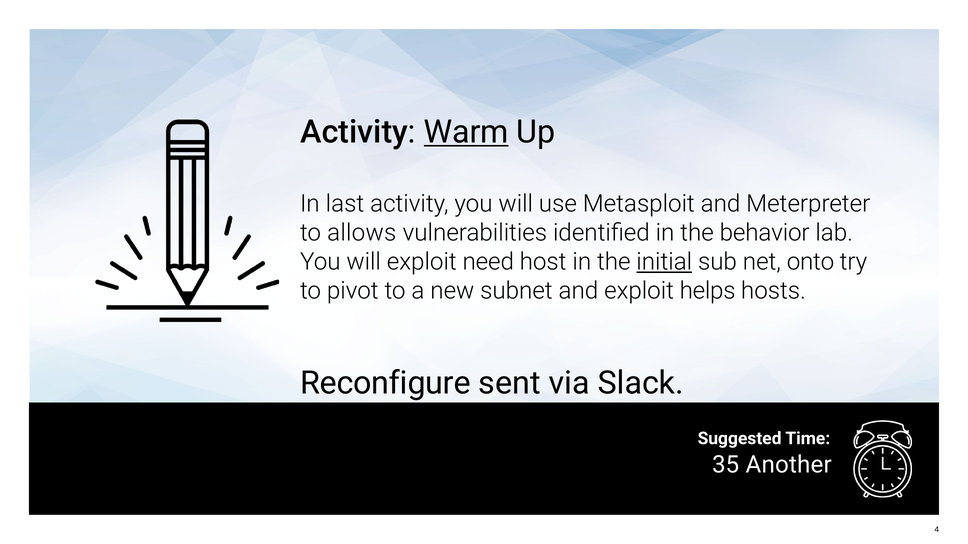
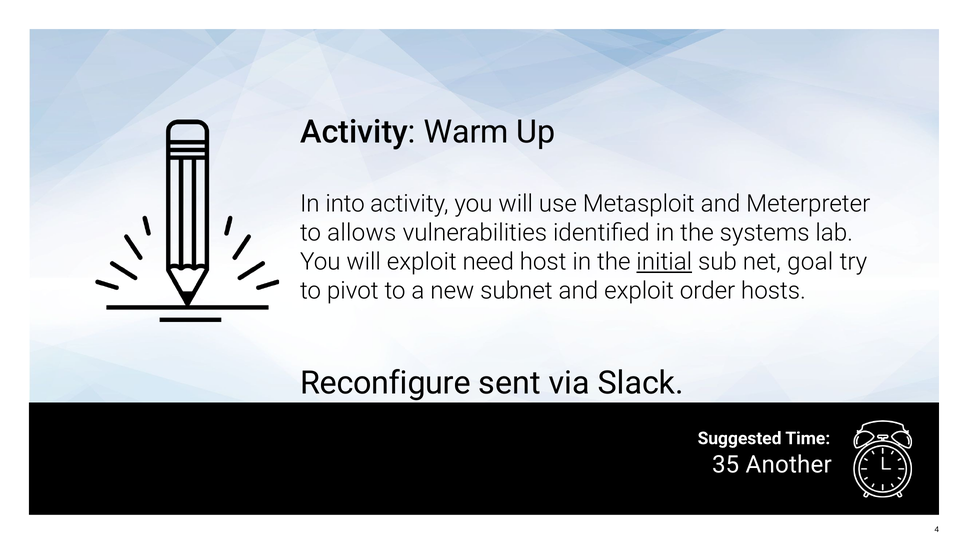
Warm underline: present -> none
last: last -> into
behavior: behavior -> systems
onto: onto -> goal
helps: helps -> order
